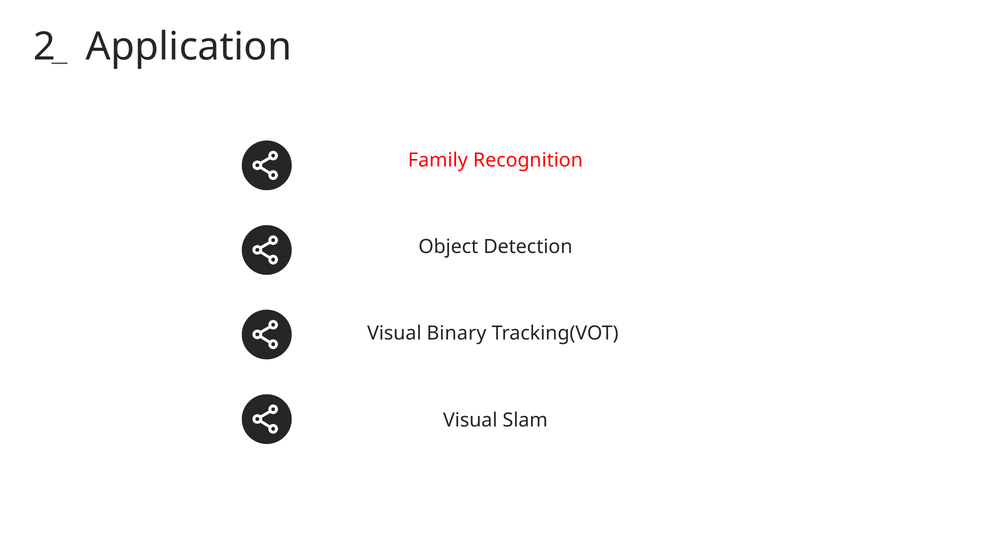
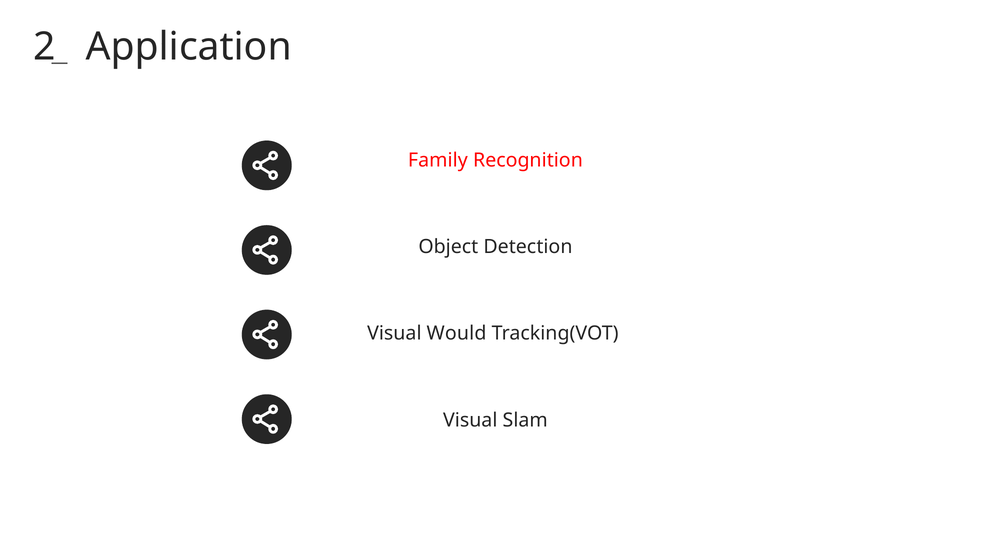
Binary: Binary -> Would
